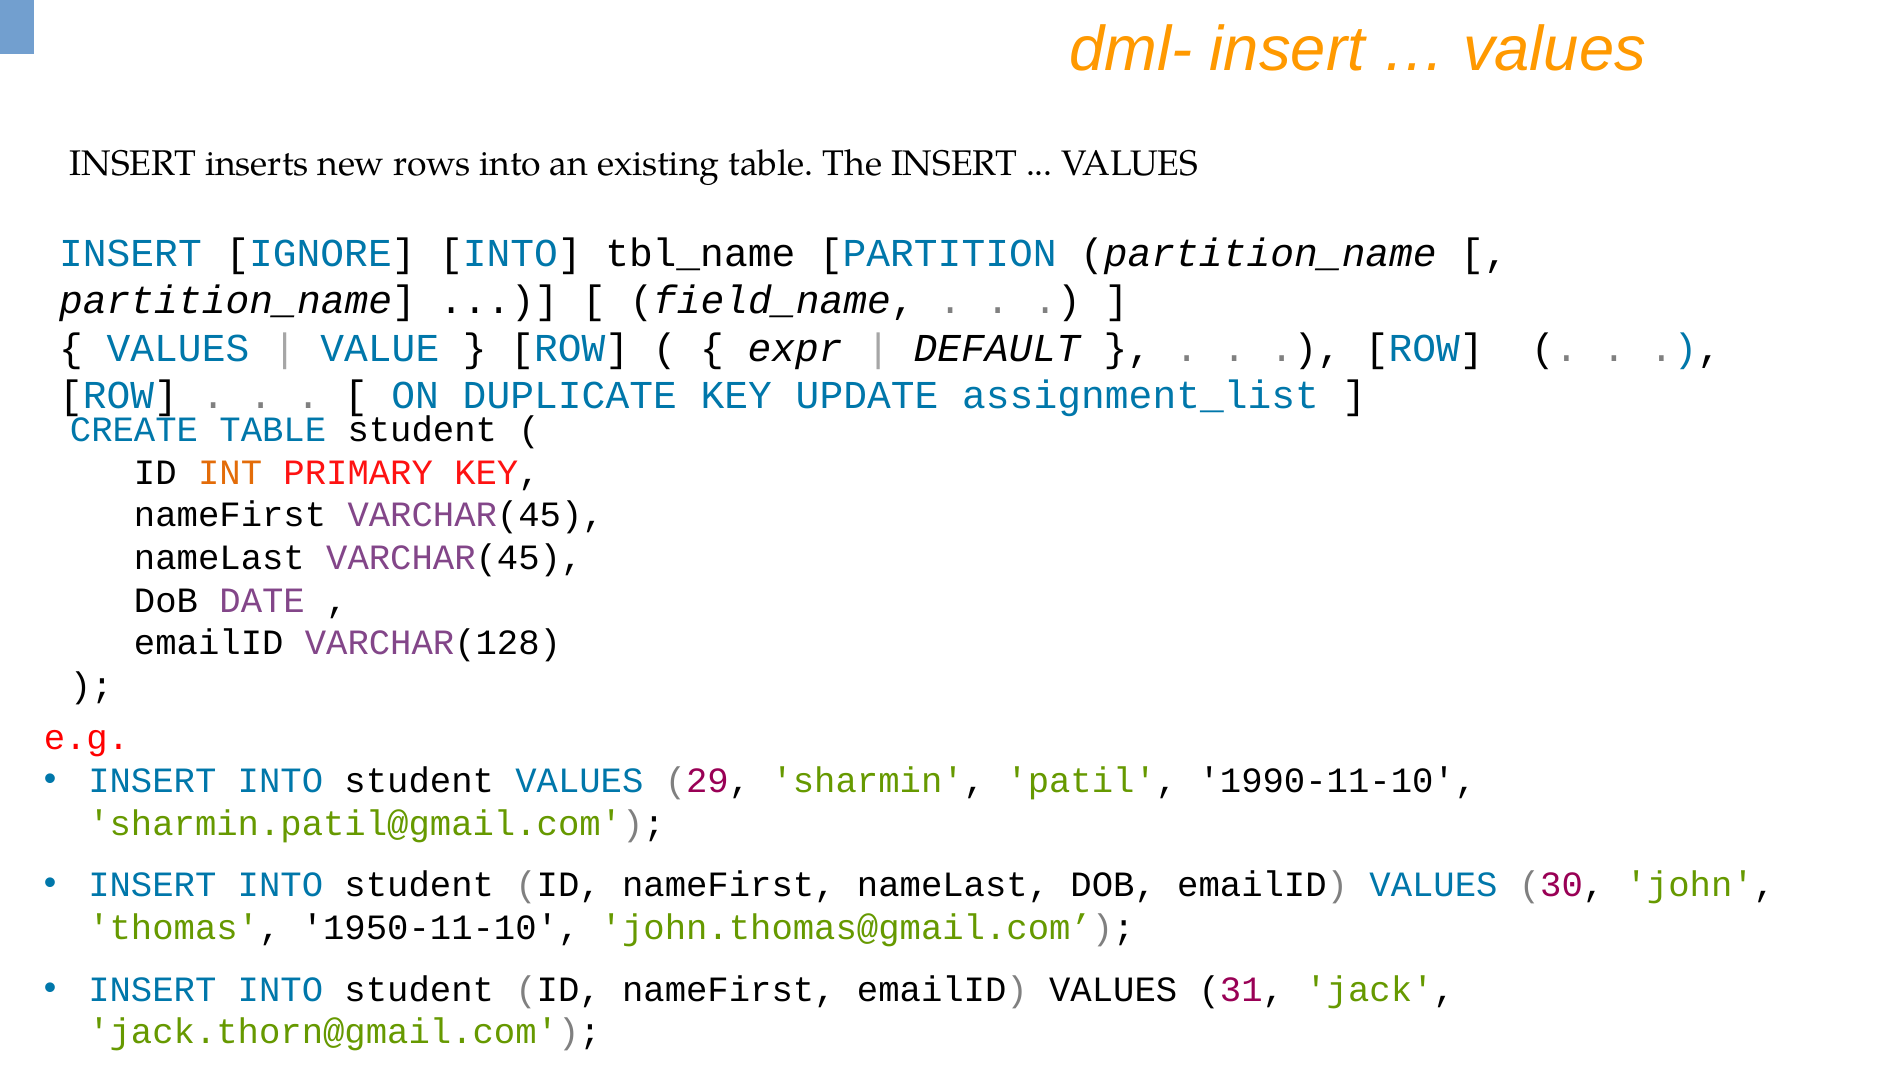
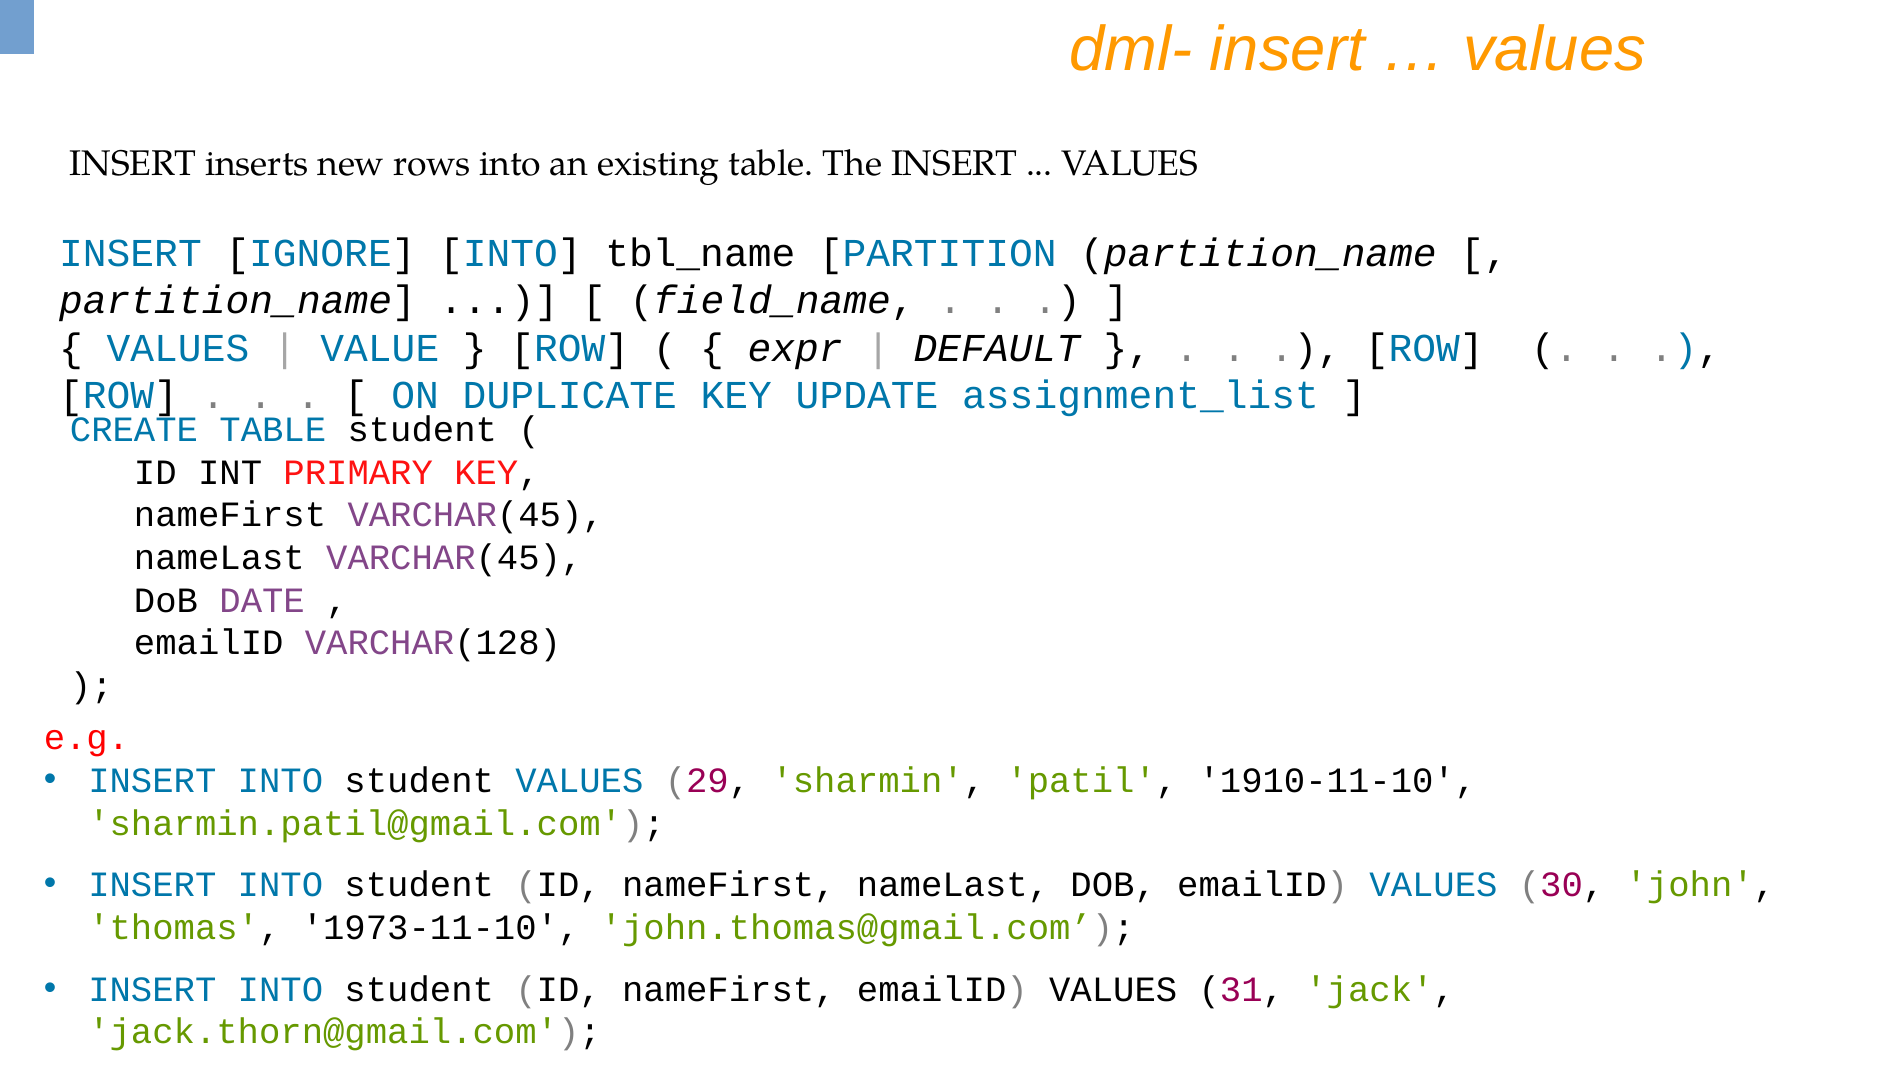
INT colour: orange -> black
1990-11-10: 1990-11-10 -> 1910-11-10
1950-11-10: 1950-11-10 -> 1973-11-10
